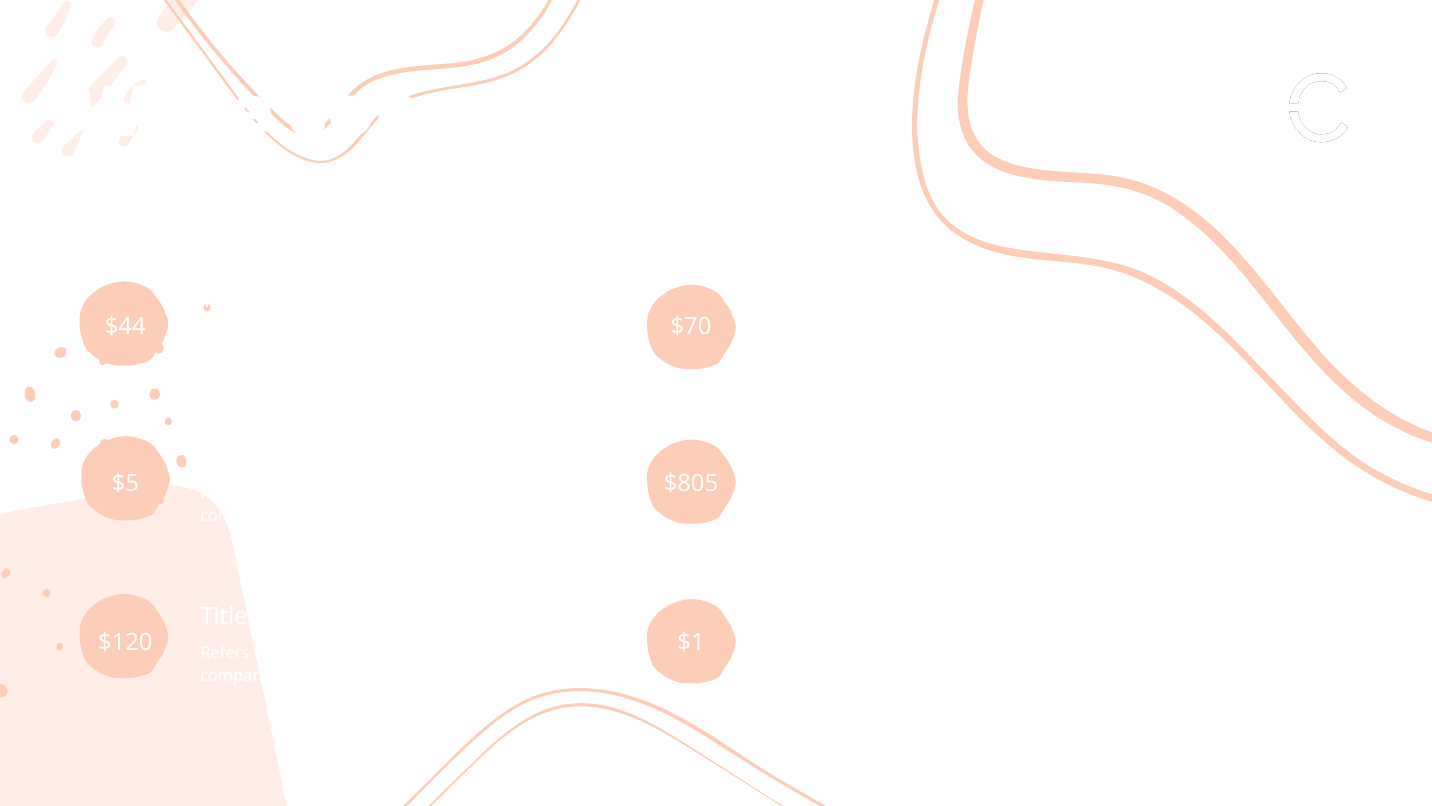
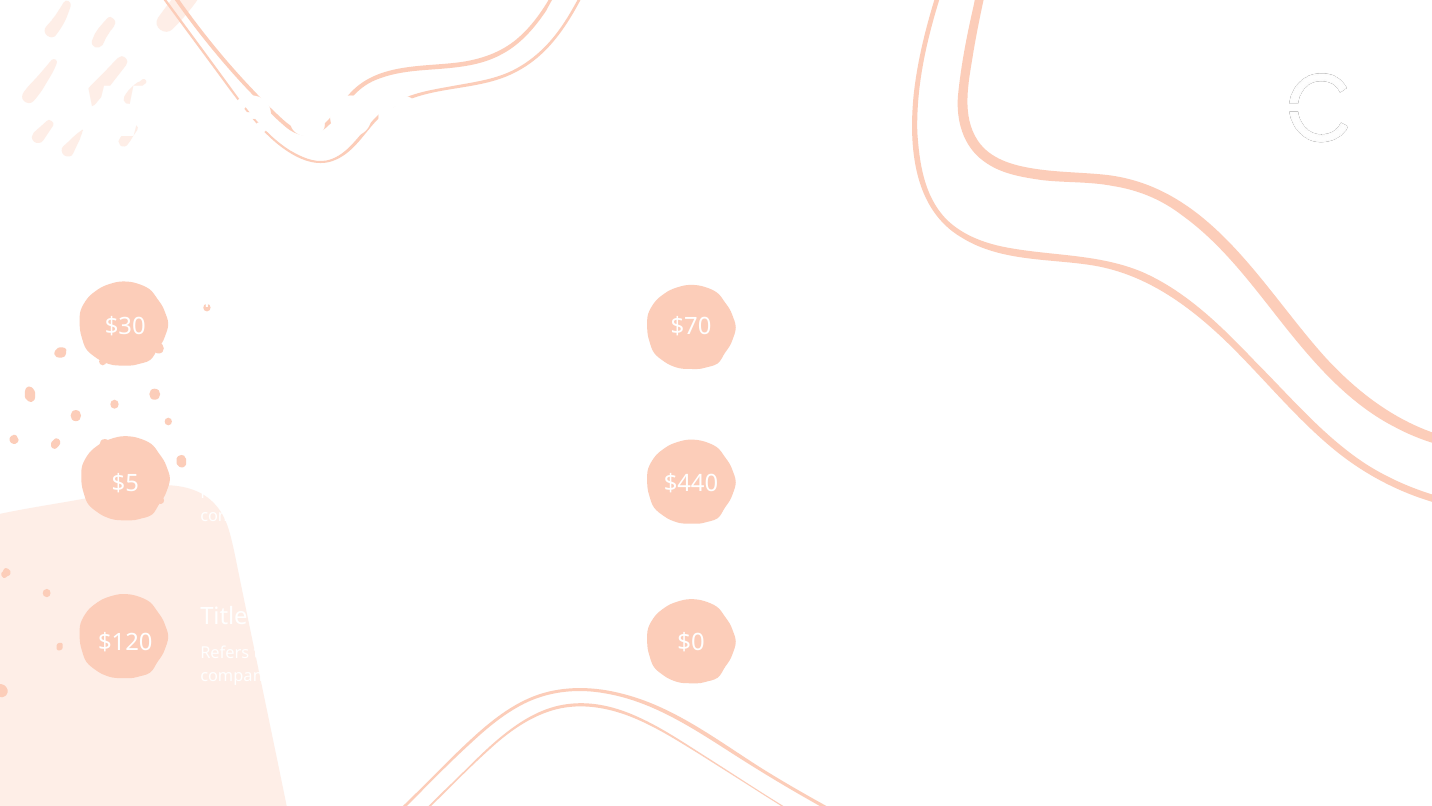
$44: $44 -> $30
$805: $805 -> $440
$1: $1 -> $0
